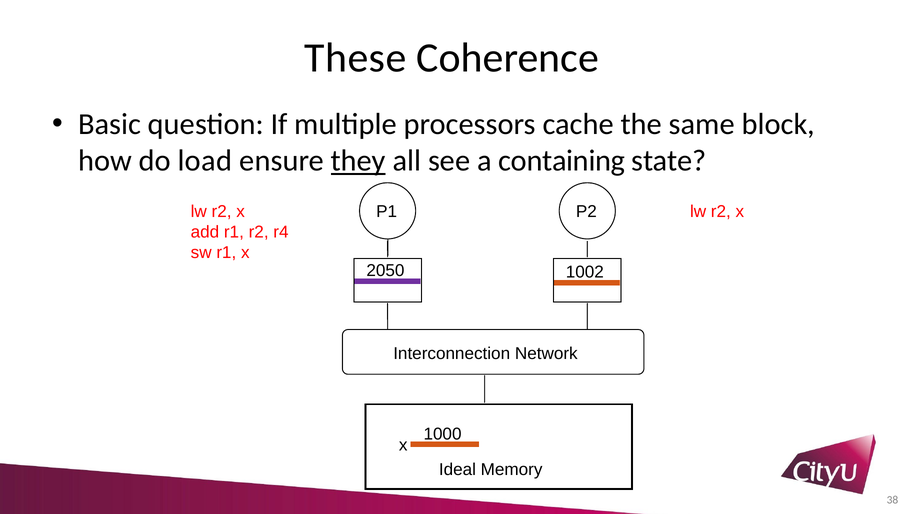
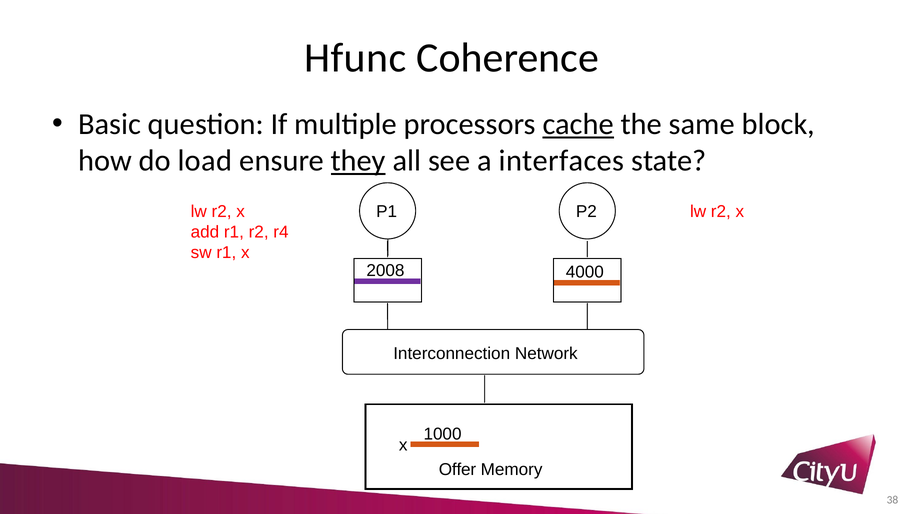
These: These -> Hfunc
cache underline: none -> present
containing: containing -> interfaces
2050: 2050 -> 2008
1002: 1002 -> 4000
Ideal: Ideal -> Offer
